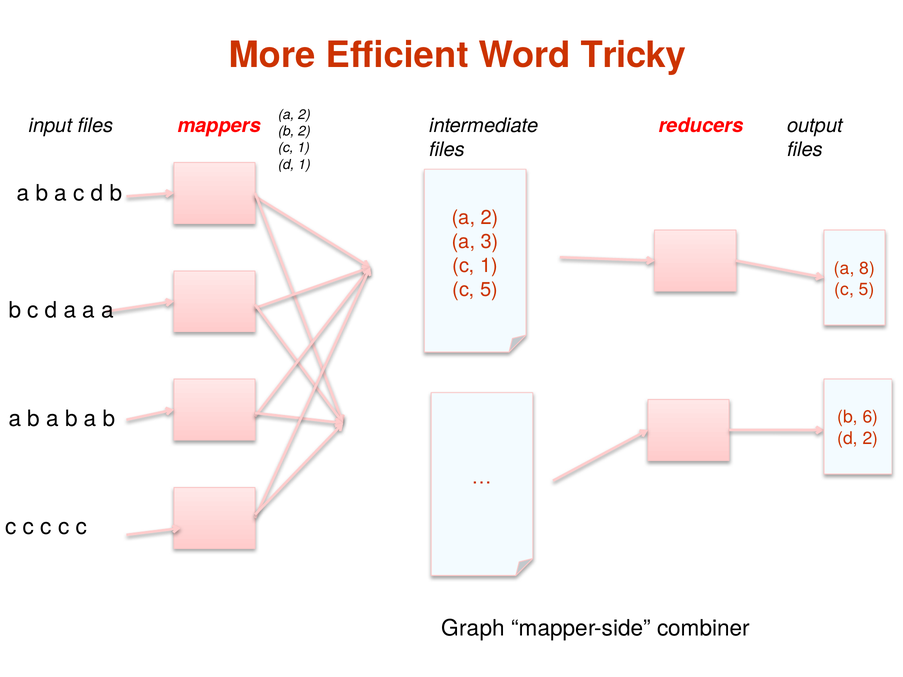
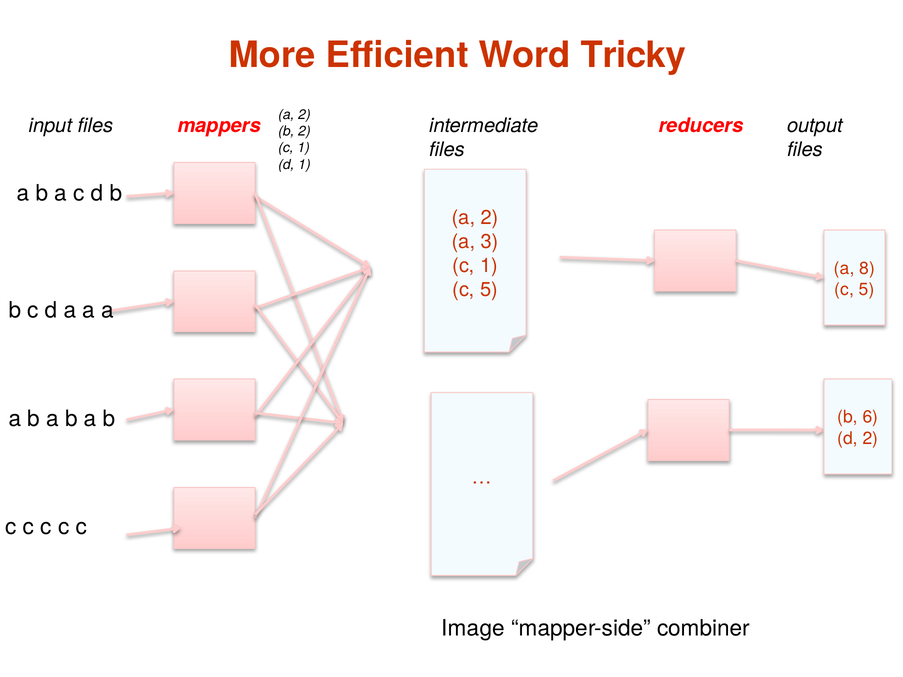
Graph: Graph -> Image
